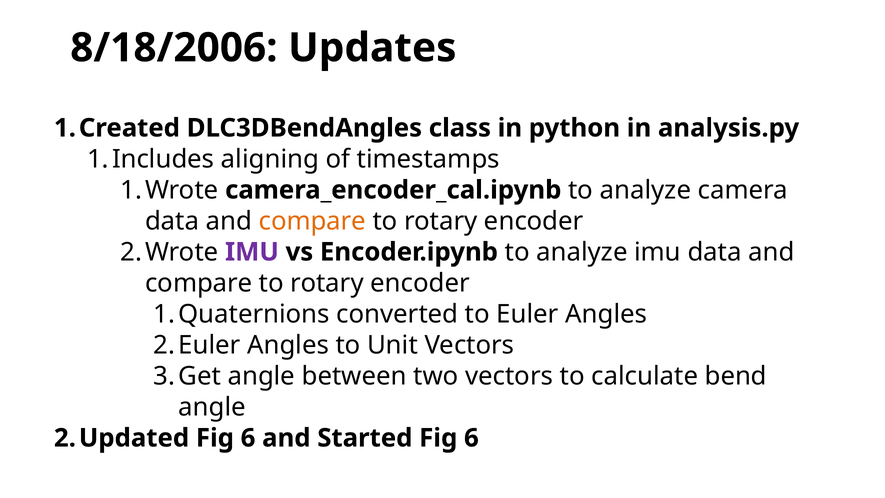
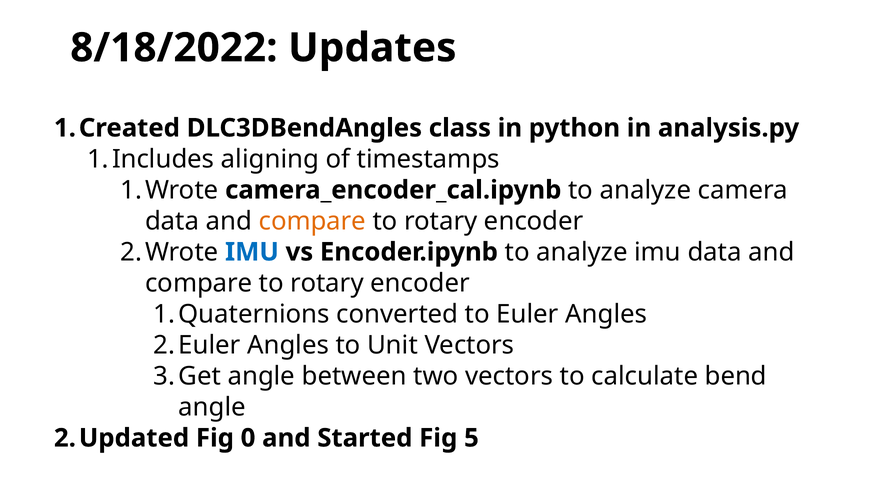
8/18/2006: 8/18/2006 -> 8/18/2022
IMU at (252, 252) colour: purple -> blue
6 at (248, 438): 6 -> 0
Started Fig 6: 6 -> 5
